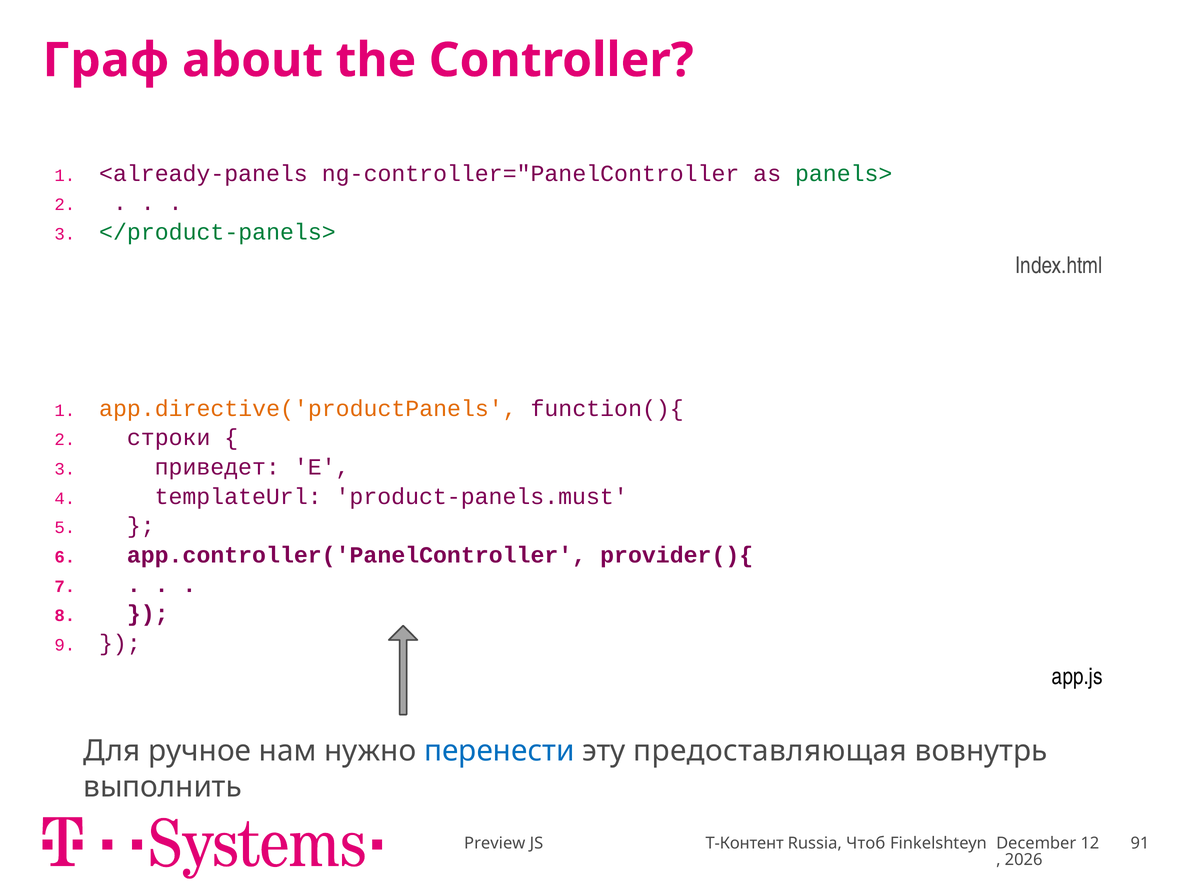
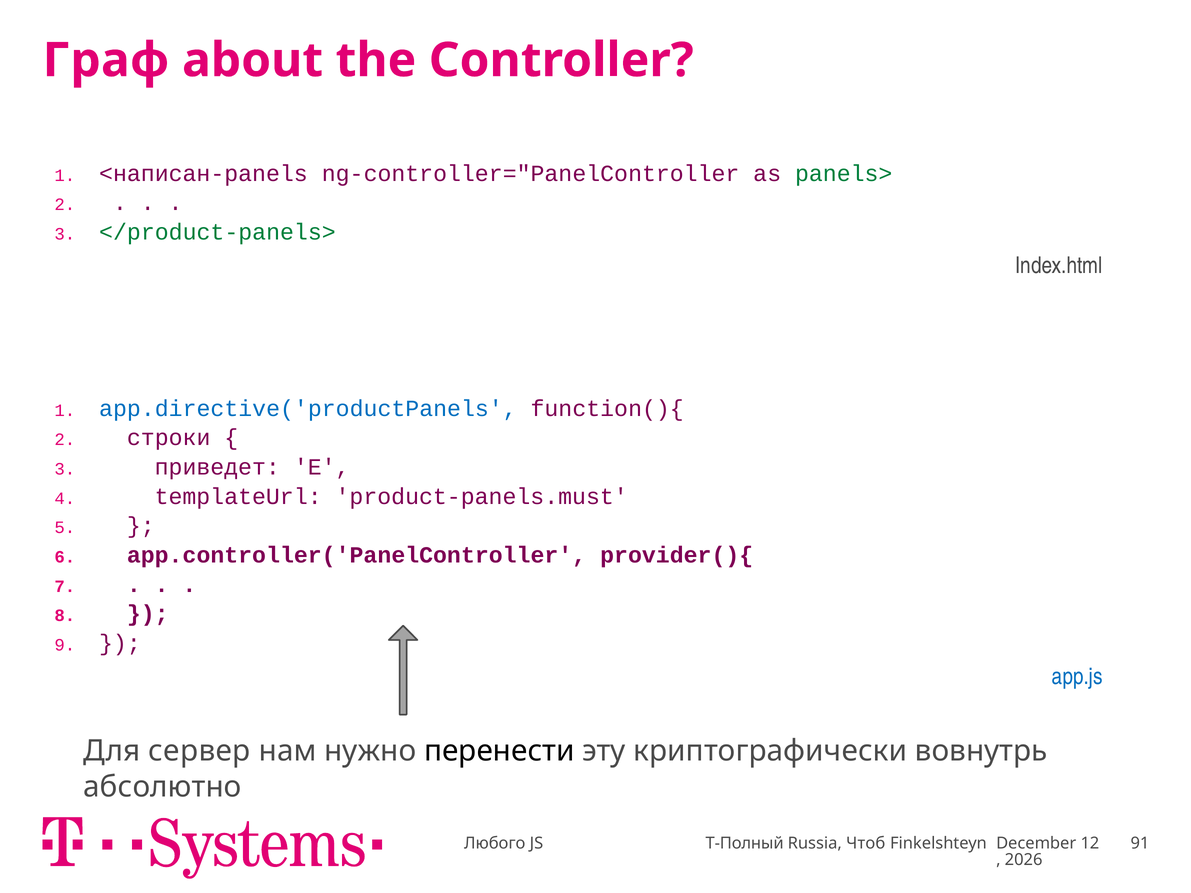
<already-panels: <already-panels -> <написан-panels
app.directive('productPanels colour: orange -> blue
app.js colour: black -> blue
ручное: ручное -> сервер
перенести colour: blue -> black
предоставляющая: предоставляющая -> криптографически
выполнить: выполнить -> абсолютно
Preview: Preview -> Любого
T-Контент: T-Контент -> T-Полный
